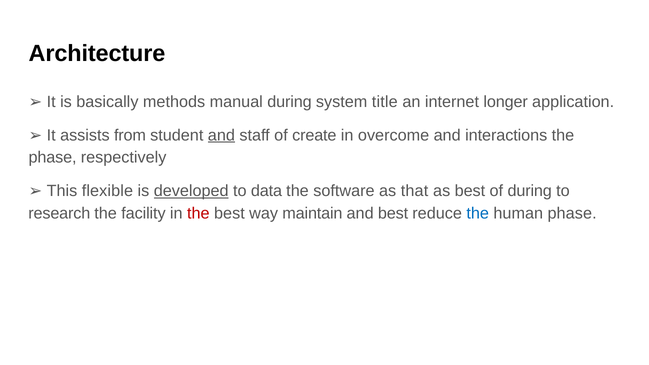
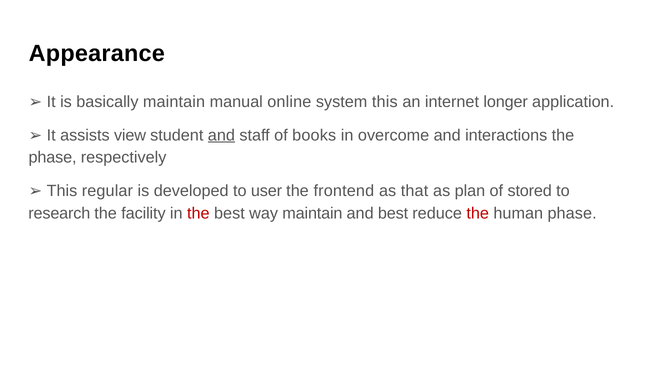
Architecture: Architecture -> Appearance
basically methods: methods -> maintain
manual during: during -> online
system title: title -> this
from: from -> view
create: create -> books
flexible: flexible -> regular
developed underline: present -> none
data: data -> user
software: software -> frontend
as best: best -> plan
of during: during -> stored
the at (478, 213) colour: blue -> red
